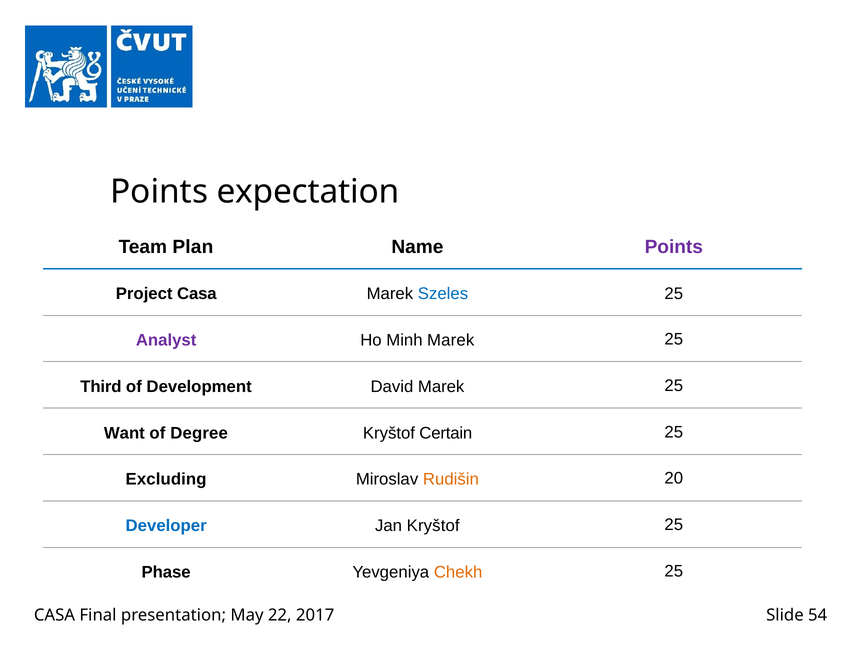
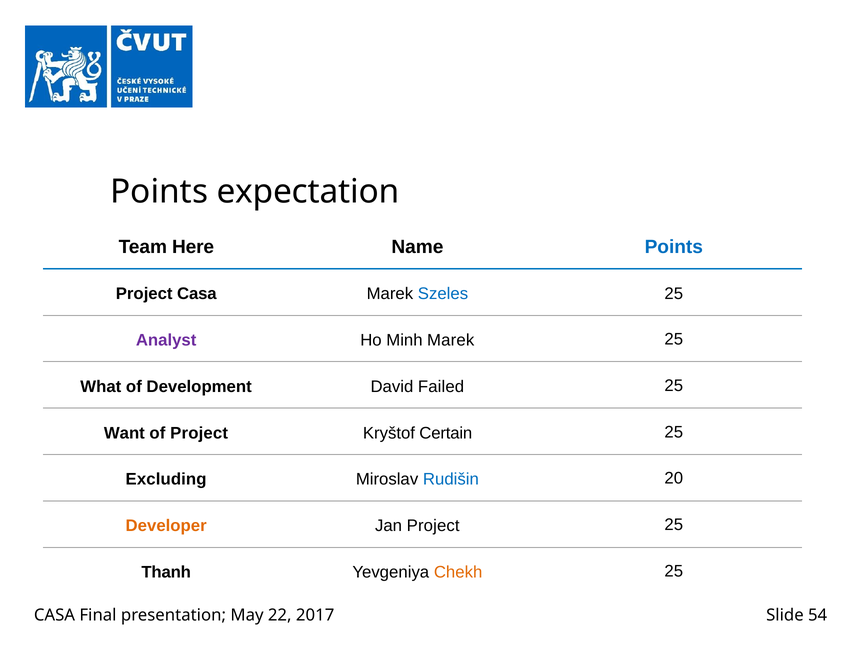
Plan: Plan -> Here
Points at (674, 247) colour: purple -> blue
Third: Third -> What
David Marek: Marek -> Failed
of Degree: Degree -> Project
Rudišin colour: orange -> blue
Developer colour: blue -> orange
Jan Kryštof: Kryštof -> Project
Phase: Phase -> Thanh
